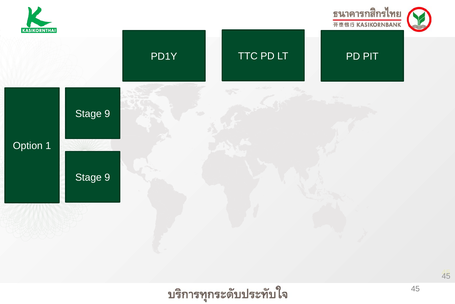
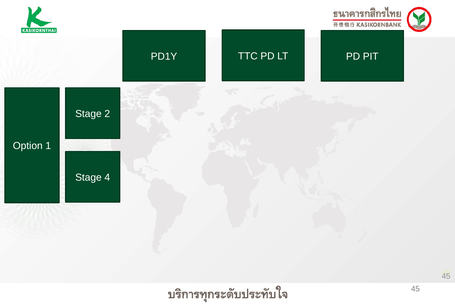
9 at (107, 114): 9 -> 2
9 at (107, 177): 9 -> 4
